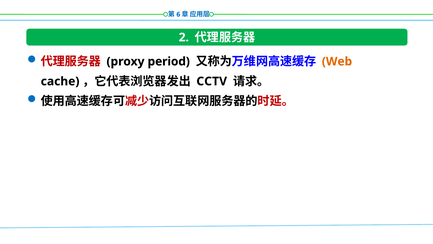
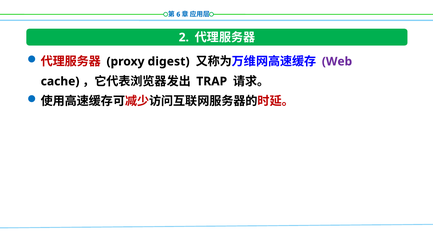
period: period -> digest
Web colour: orange -> purple
CCTV: CCTV -> TRAP
